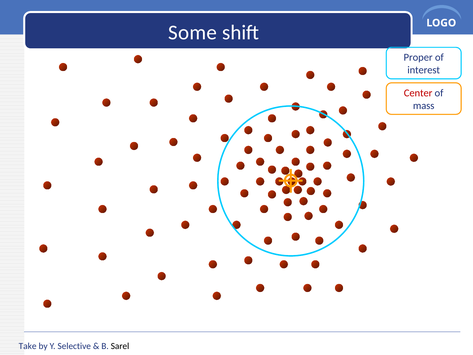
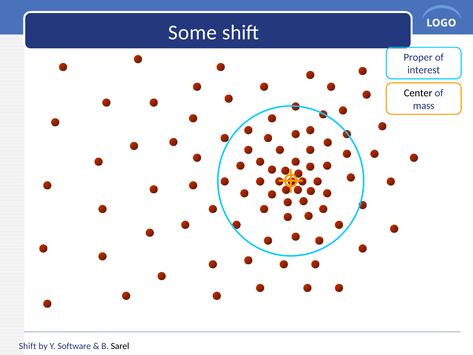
Center colour: red -> black
Take at (28, 346): Take -> Shift
Selective: Selective -> Software
